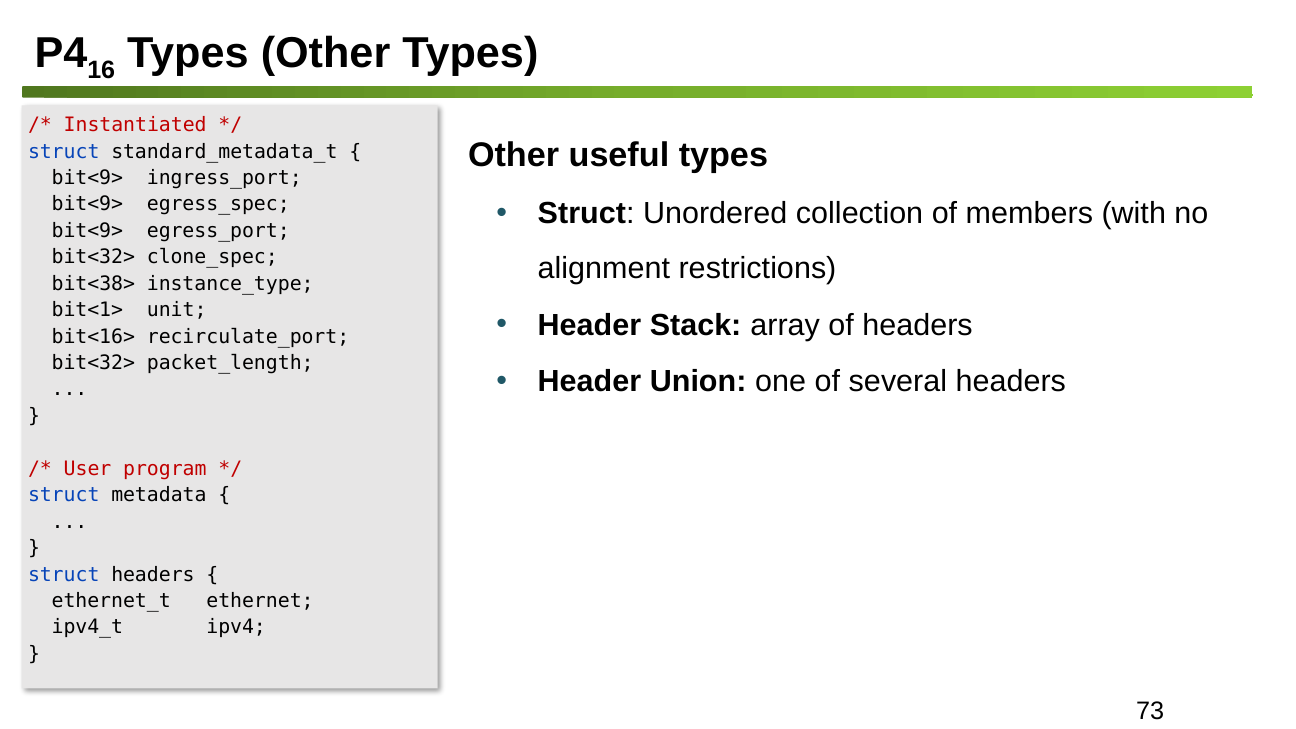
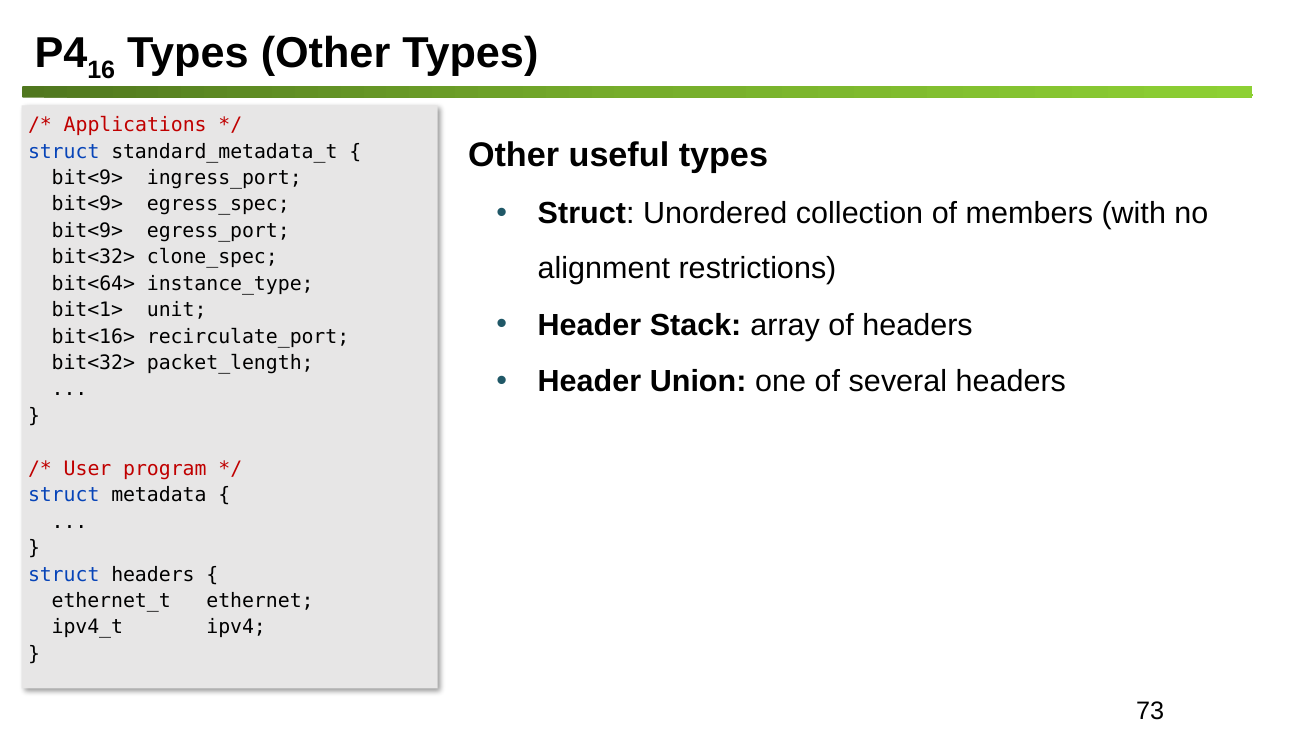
Instantiated: Instantiated -> Applications
bit<38>: bit<38> -> bit<64>
